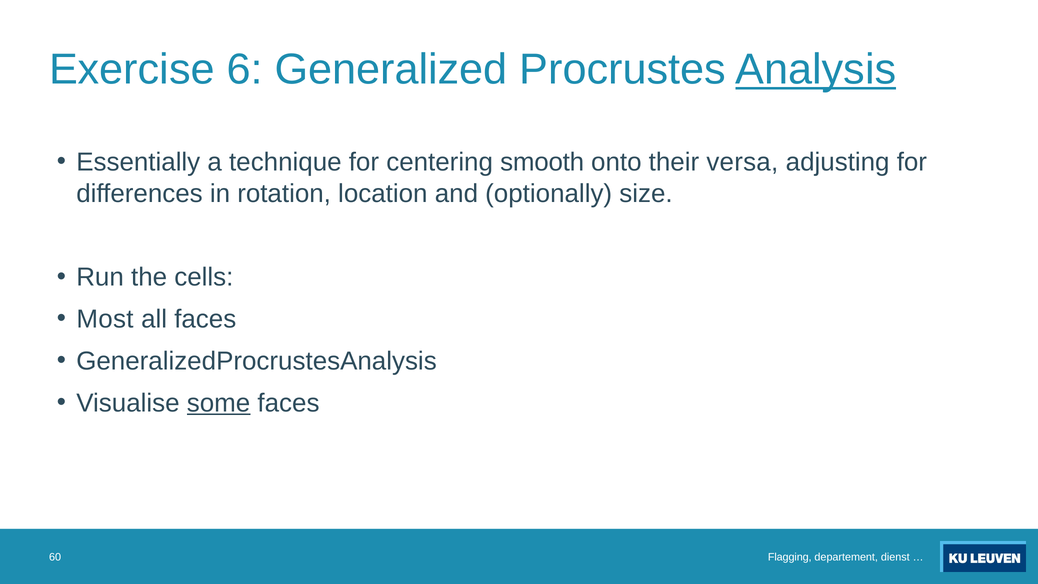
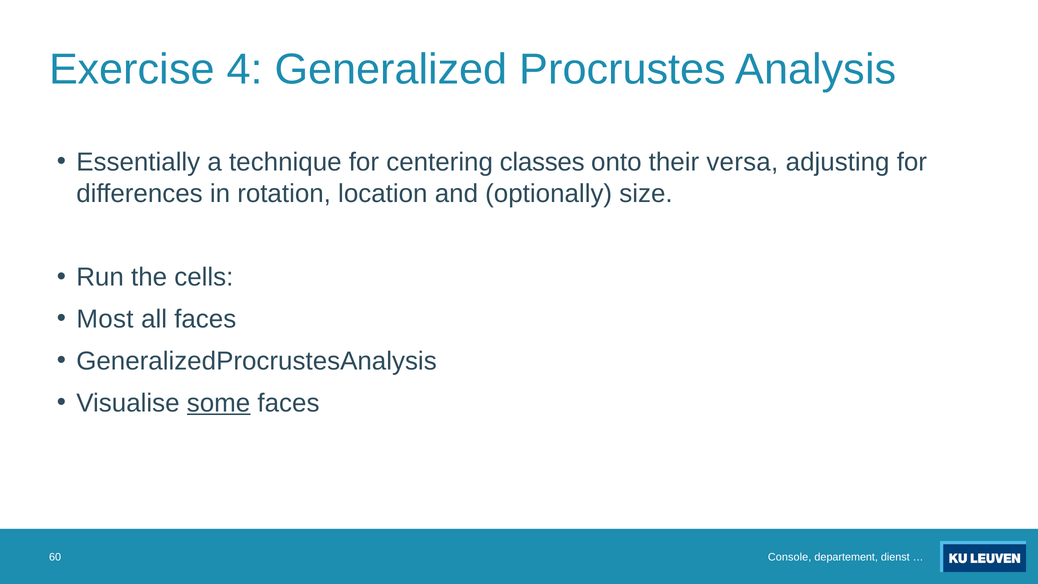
6: 6 -> 4
Analysis underline: present -> none
smooth: smooth -> classes
Flagging: Flagging -> Console
